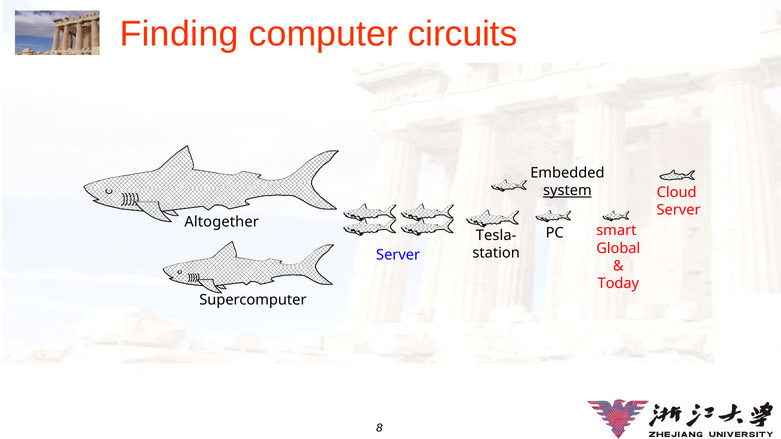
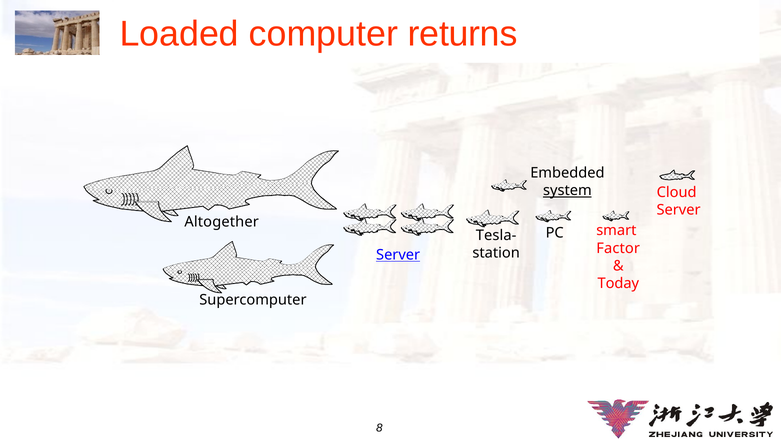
Finding: Finding -> Loaded
circuits: circuits -> returns
Global: Global -> Factor
Server at (398, 255) underline: none -> present
